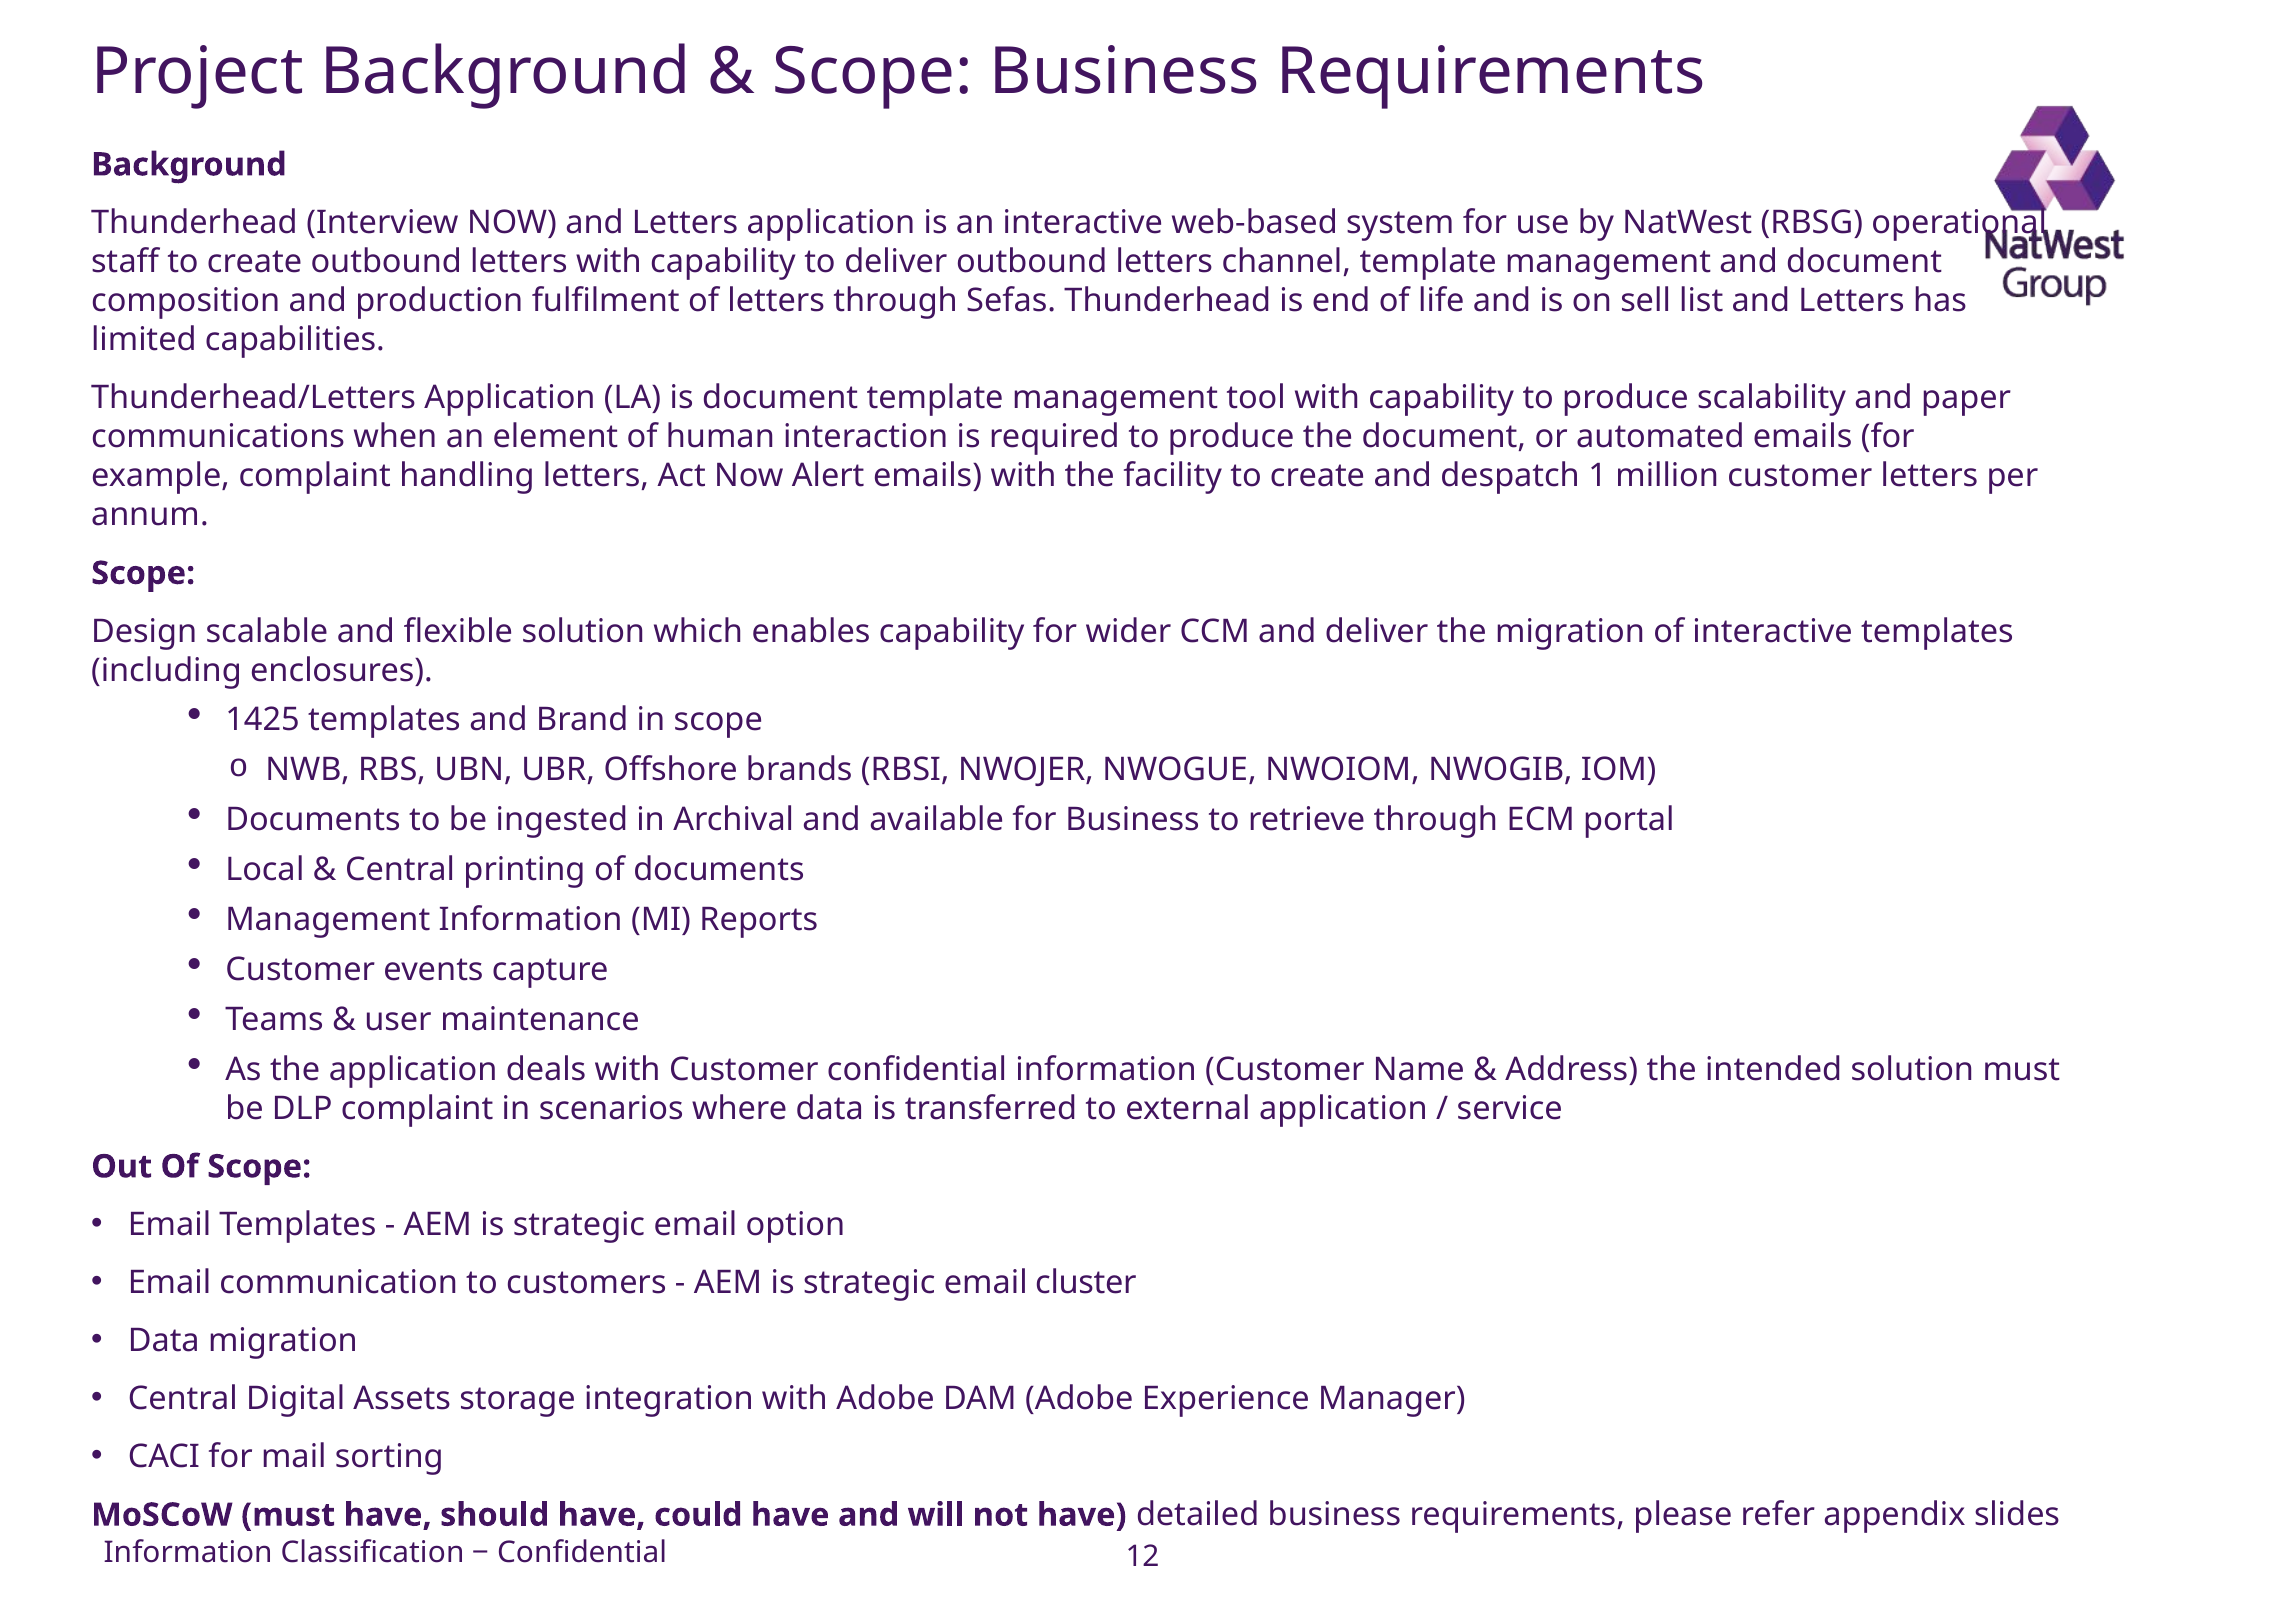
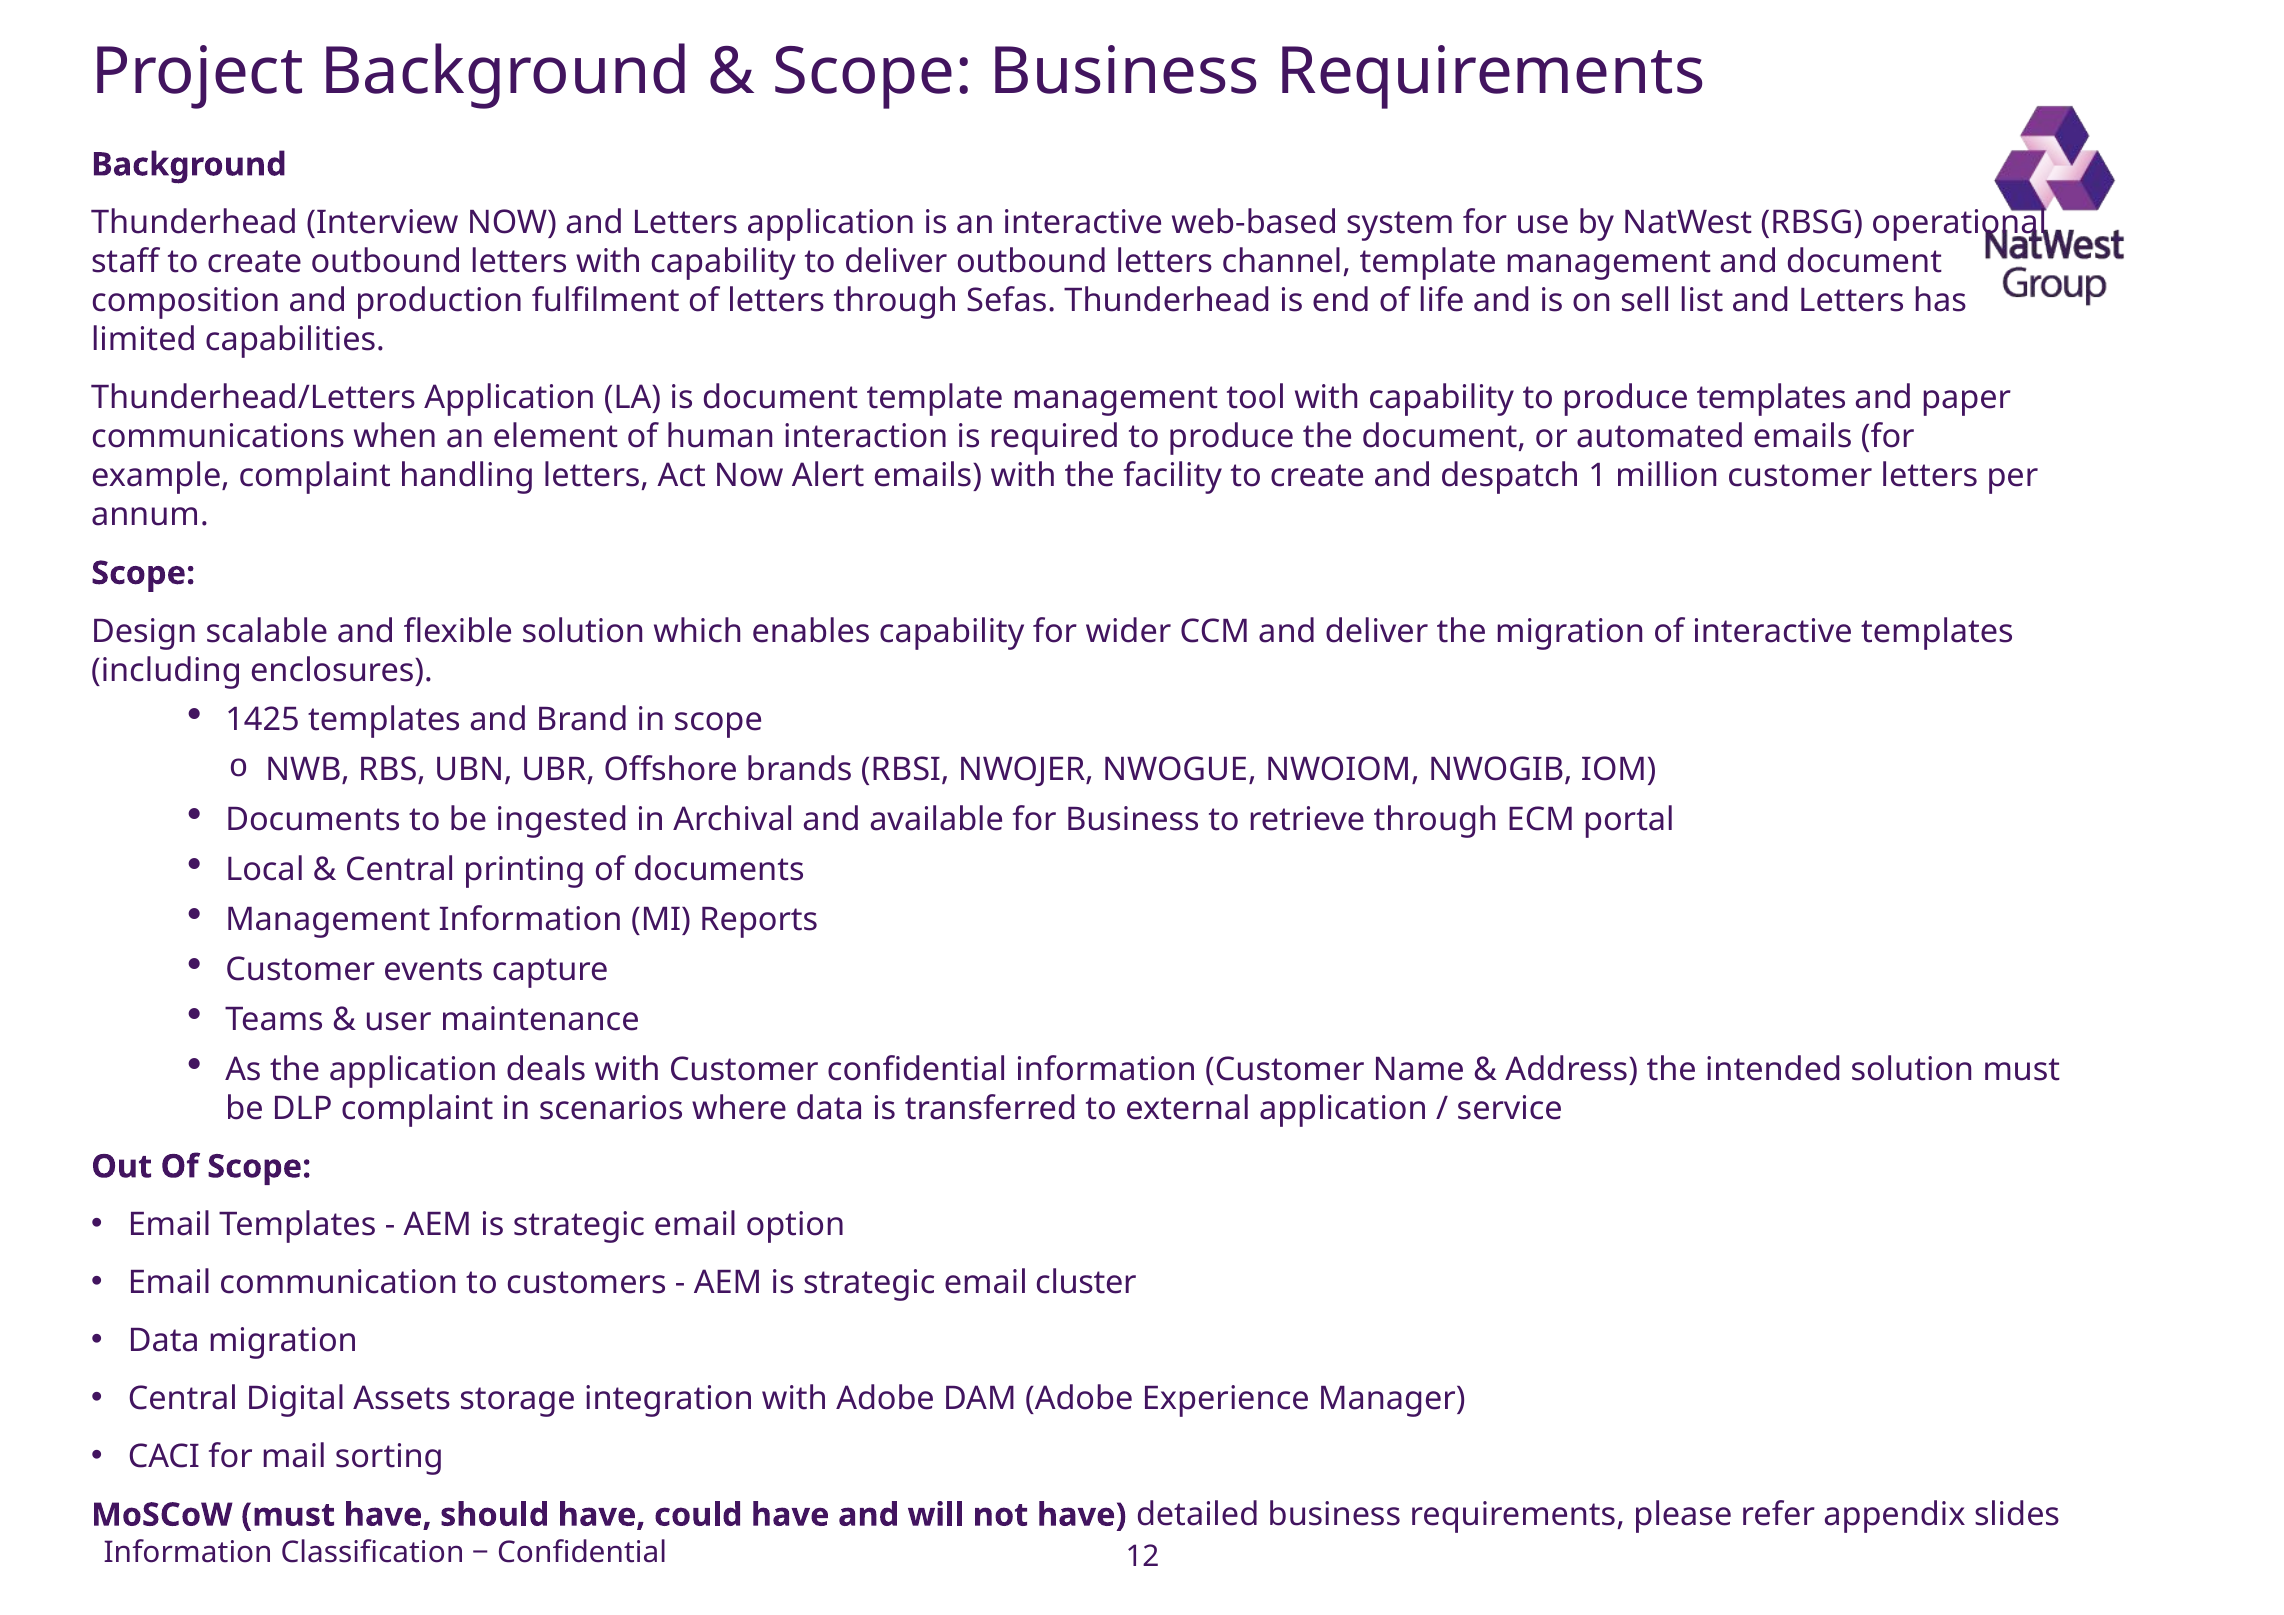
produce scalability: scalability -> templates
